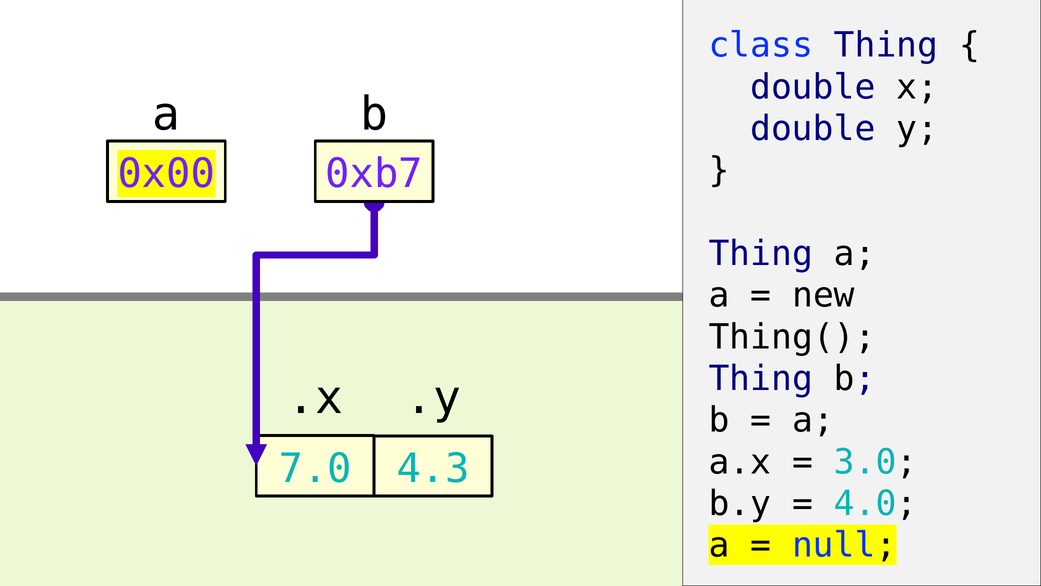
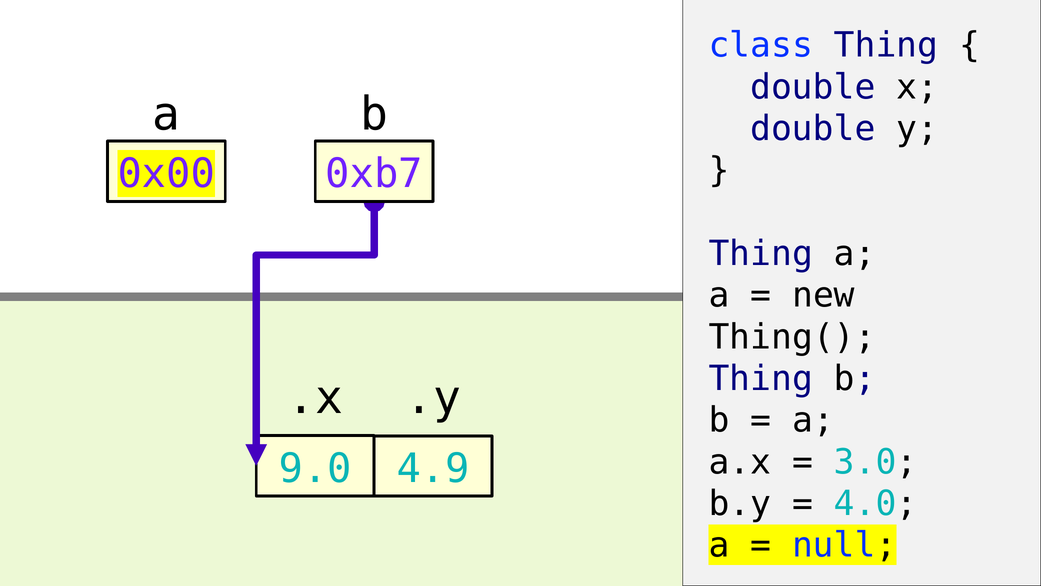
7.0: 7.0 -> 9.0
4.3: 4.3 -> 4.9
